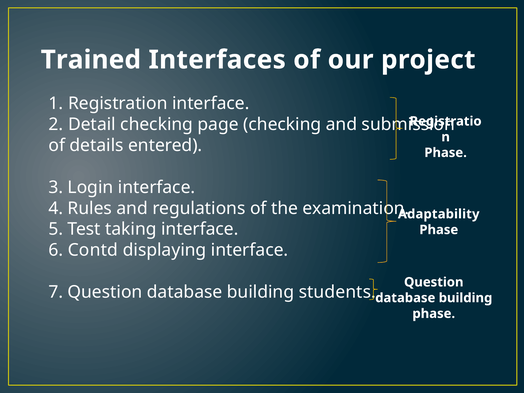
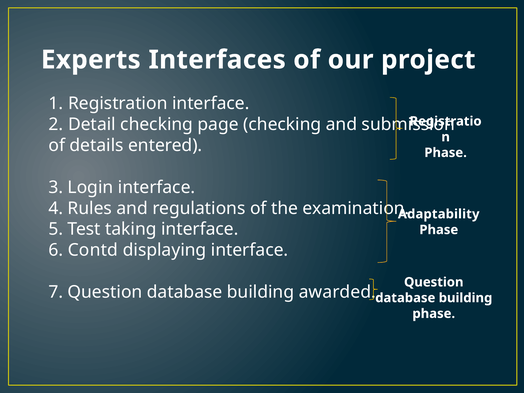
Trained: Trained -> Experts
students: students -> awarded
